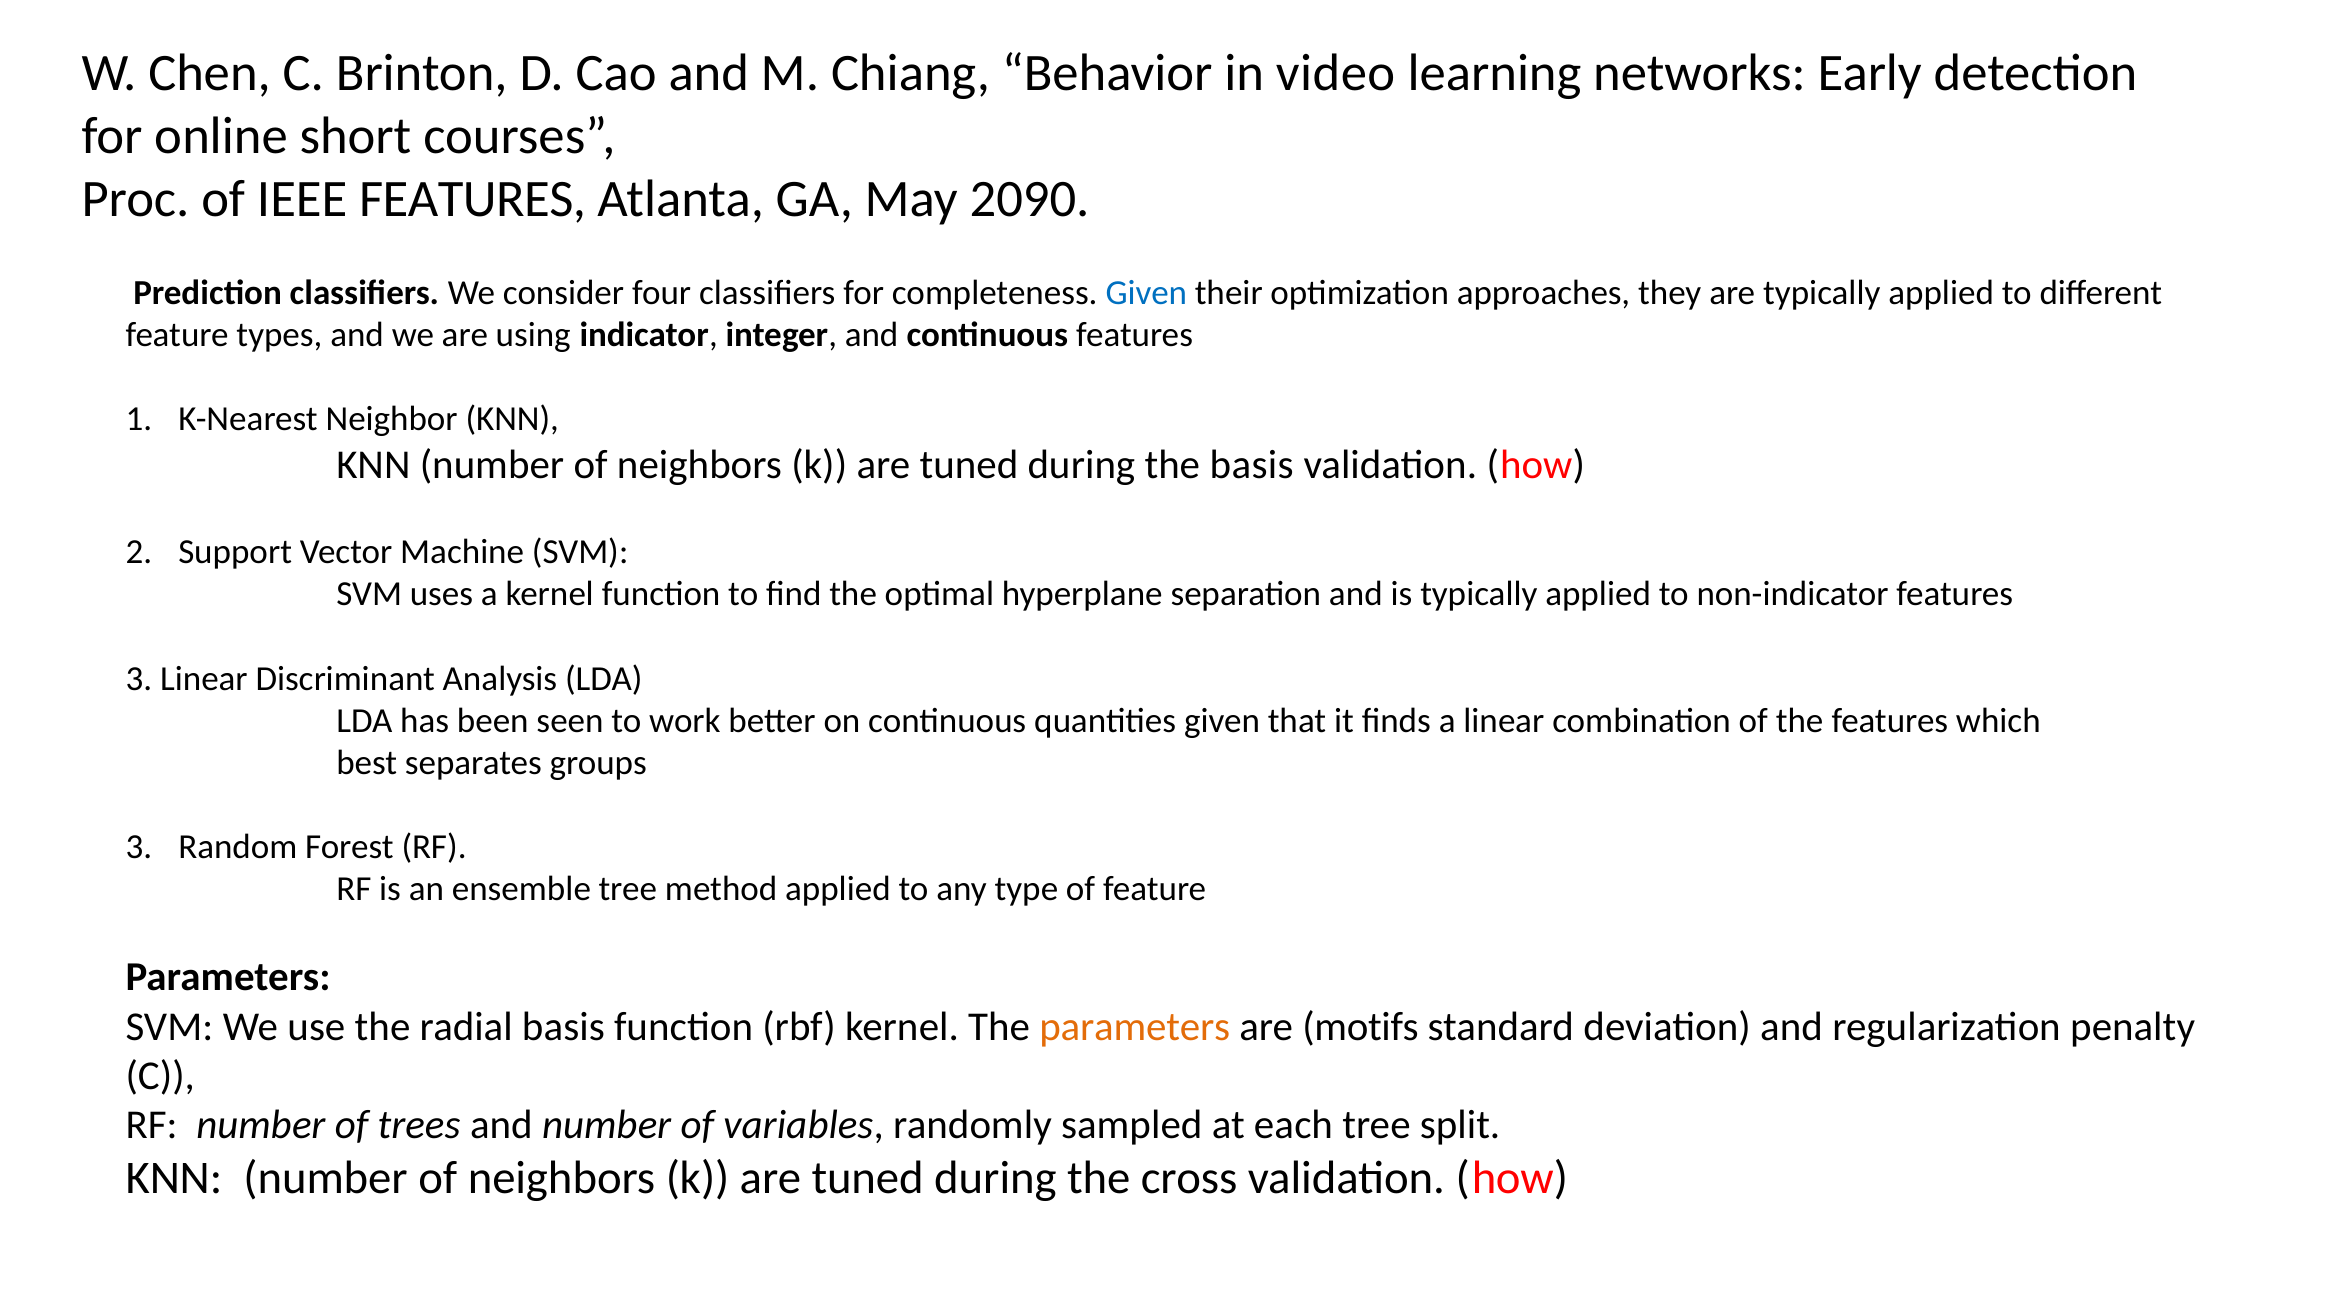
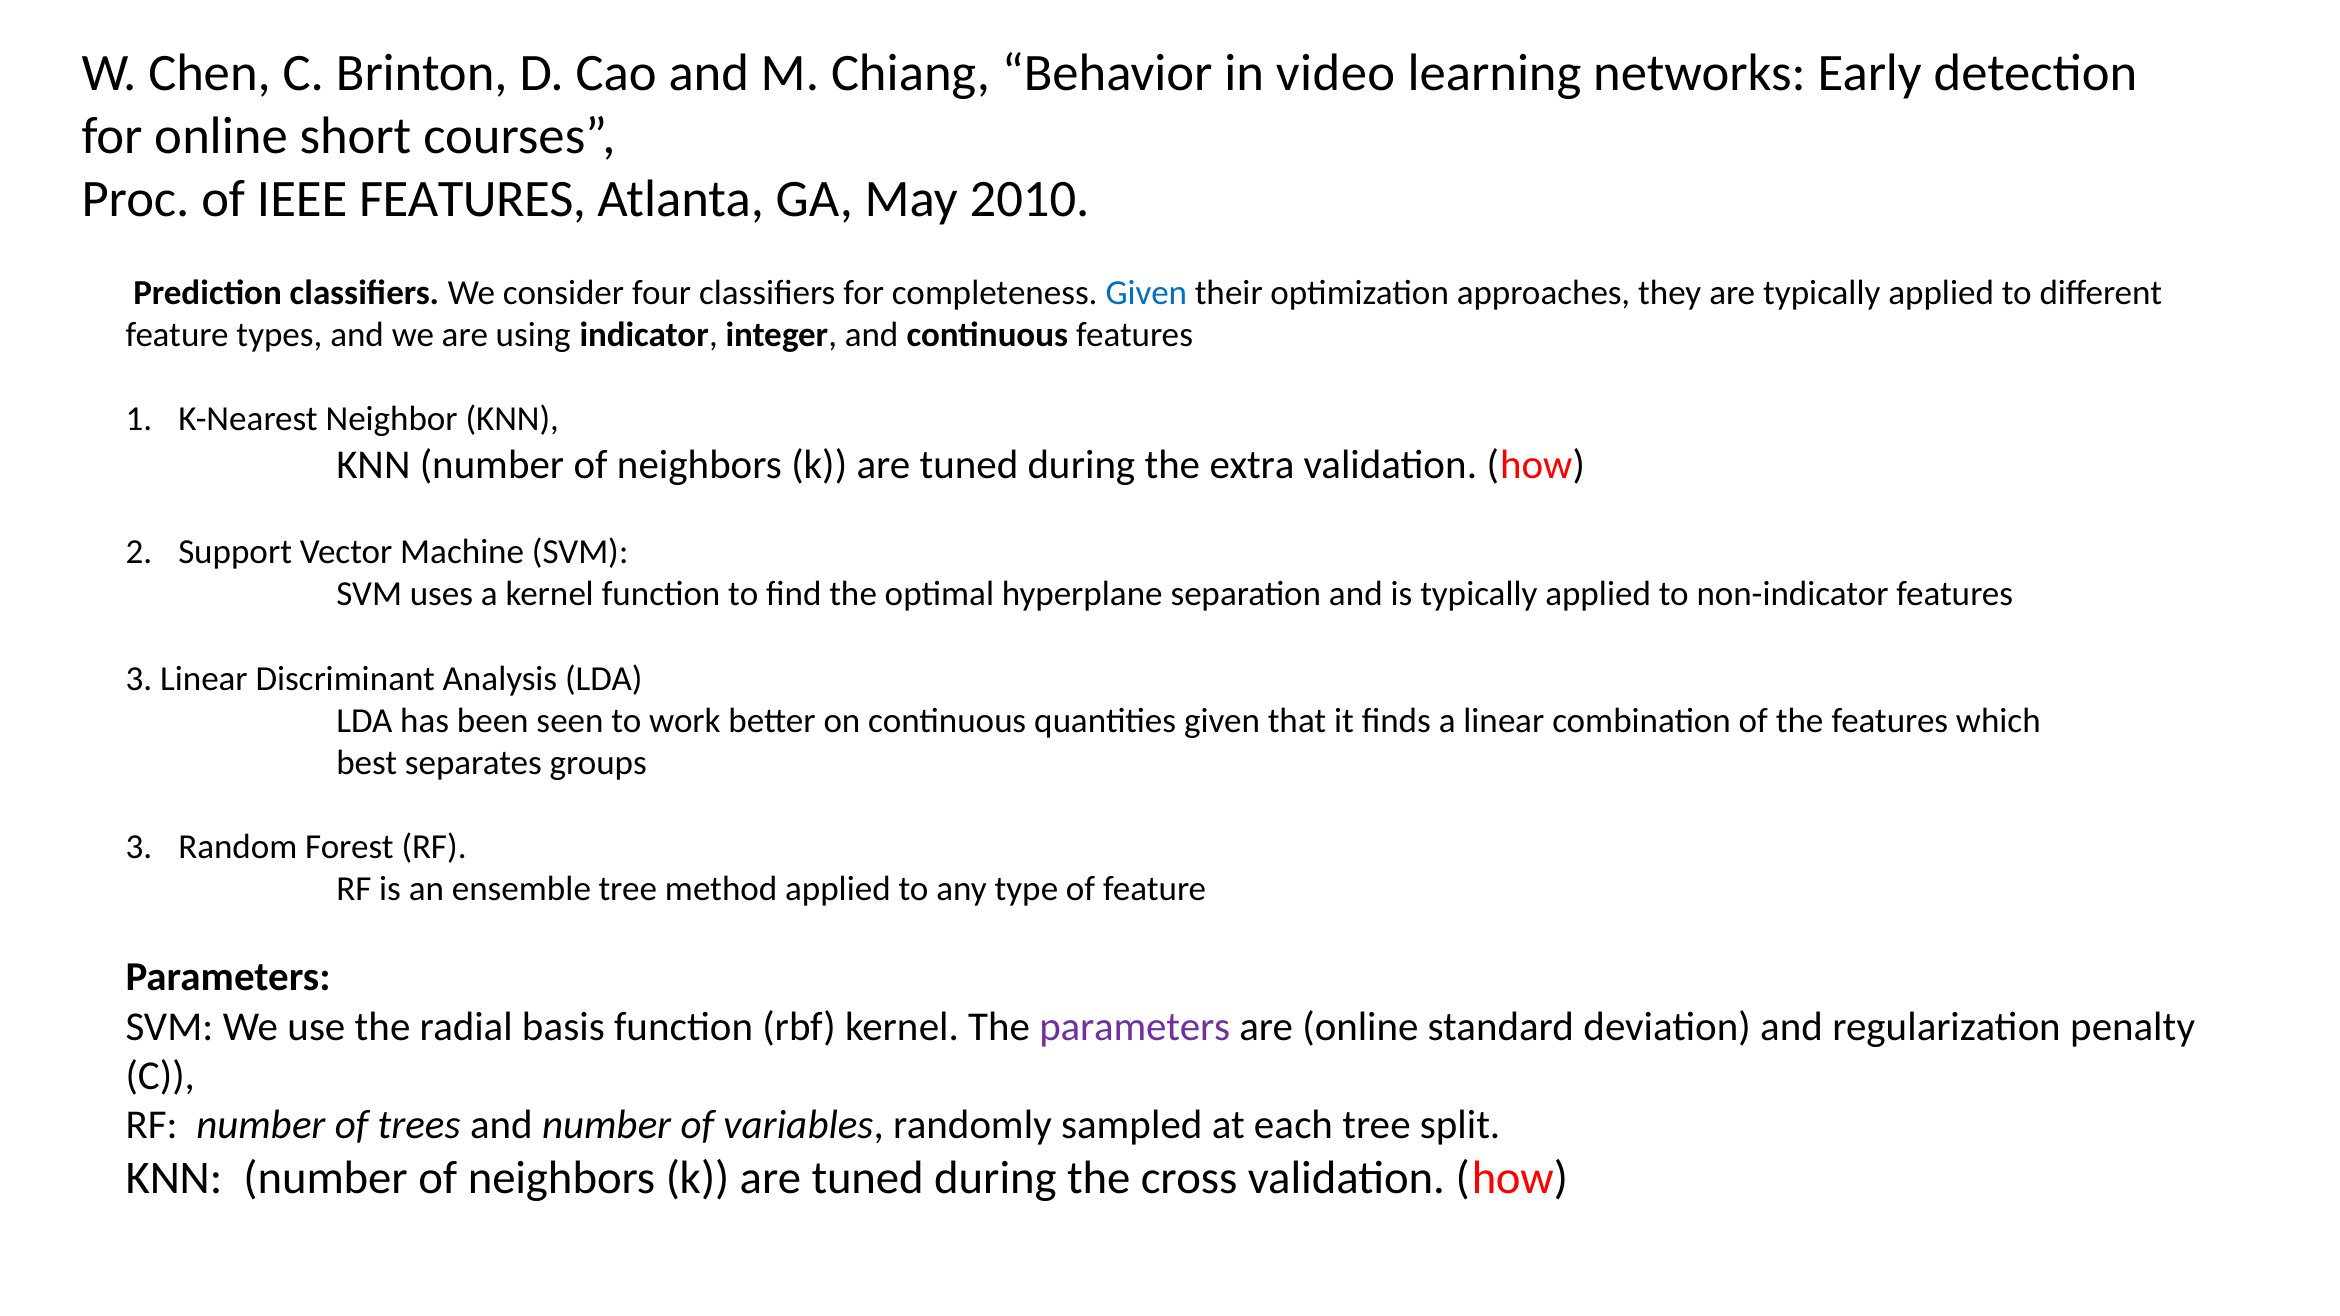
2090: 2090 -> 2010
the basis: basis -> extra
parameters at (1135, 1027) colour: orange -> purple
are motifs: motifs -> online
